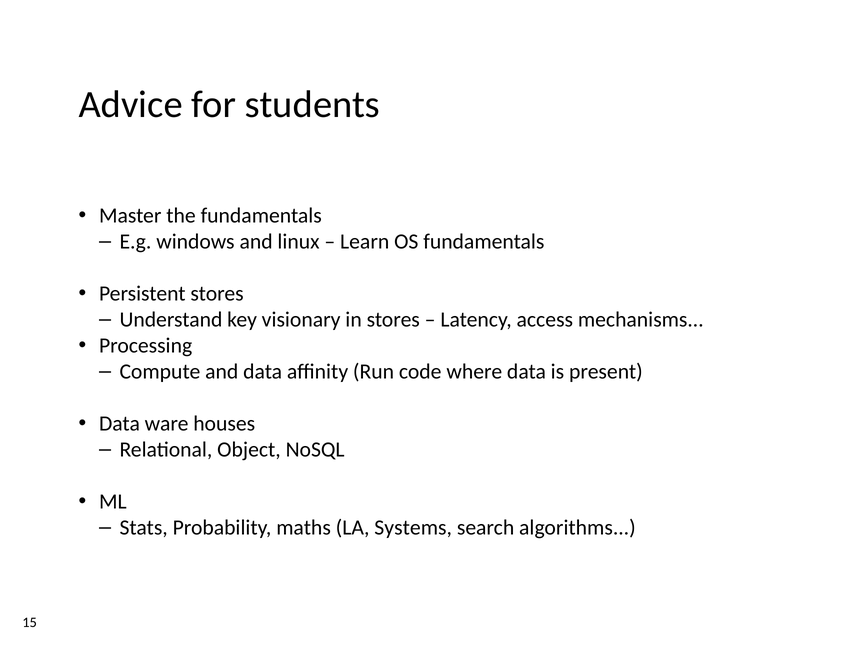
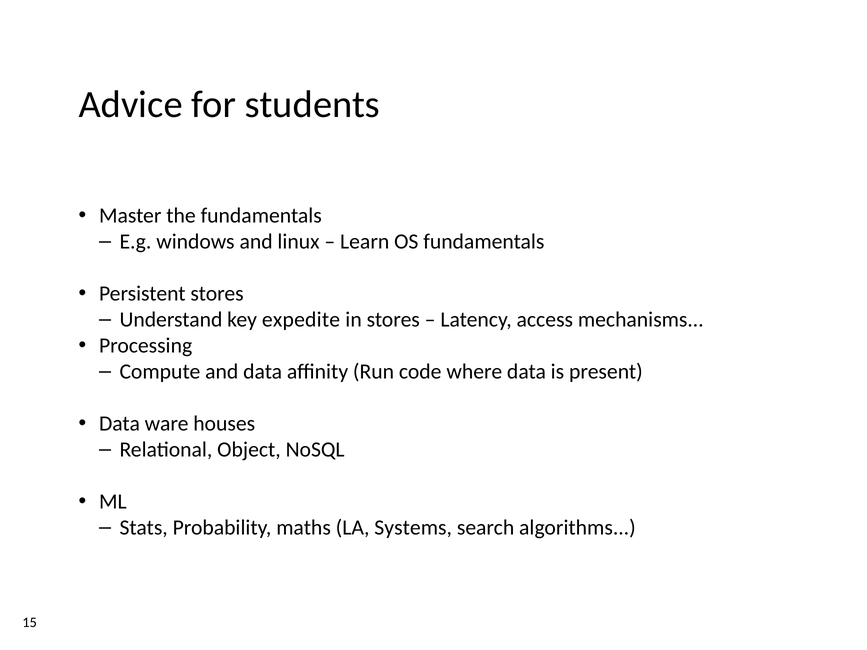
visionary: visionary -> expedite
